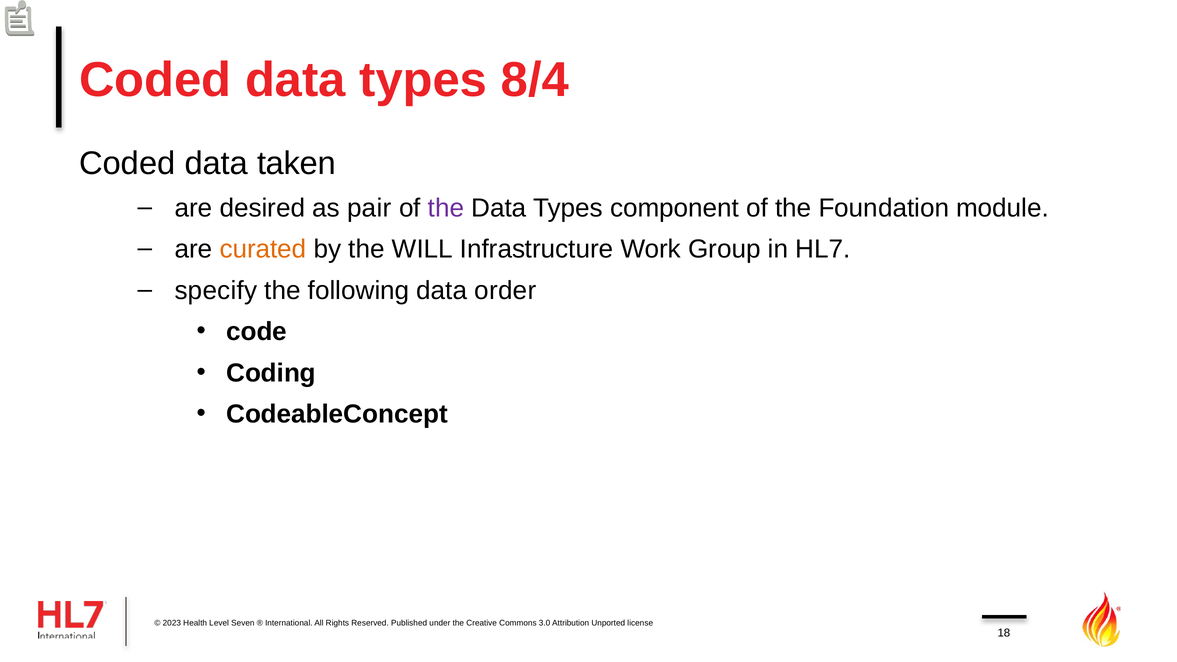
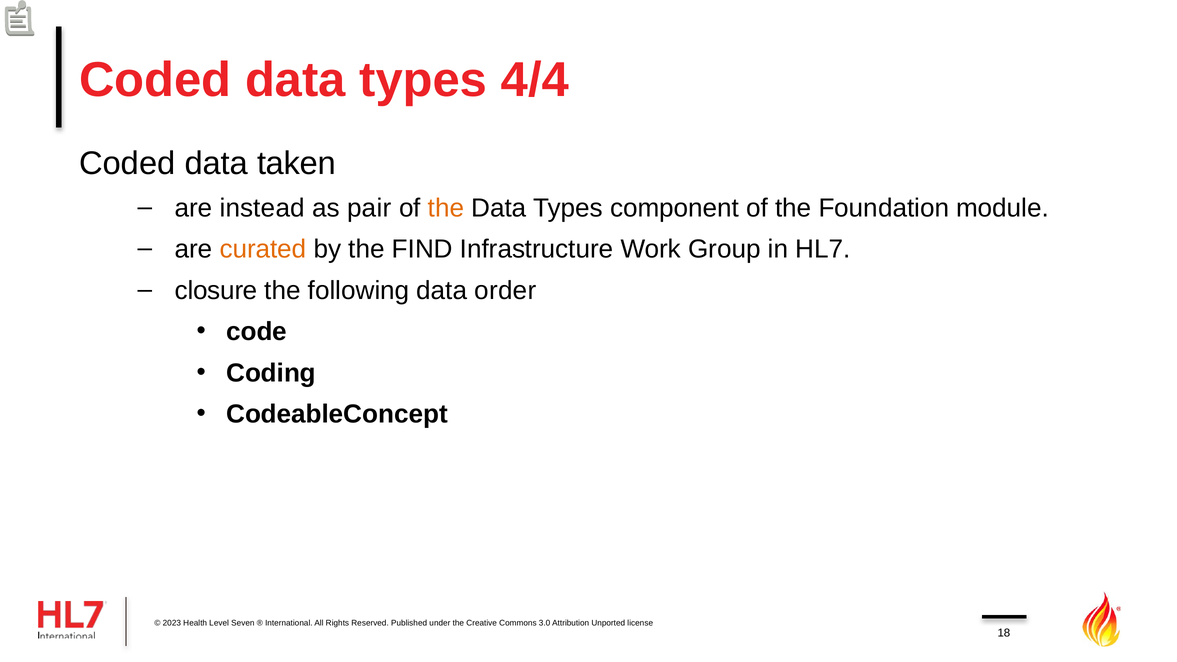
8/4: 8/4 -> 4/4
desired: desired -> instead
the at (446, 208) colour: purple -> orange
WILL: WILL -> FIND
specify: specify -> closure
